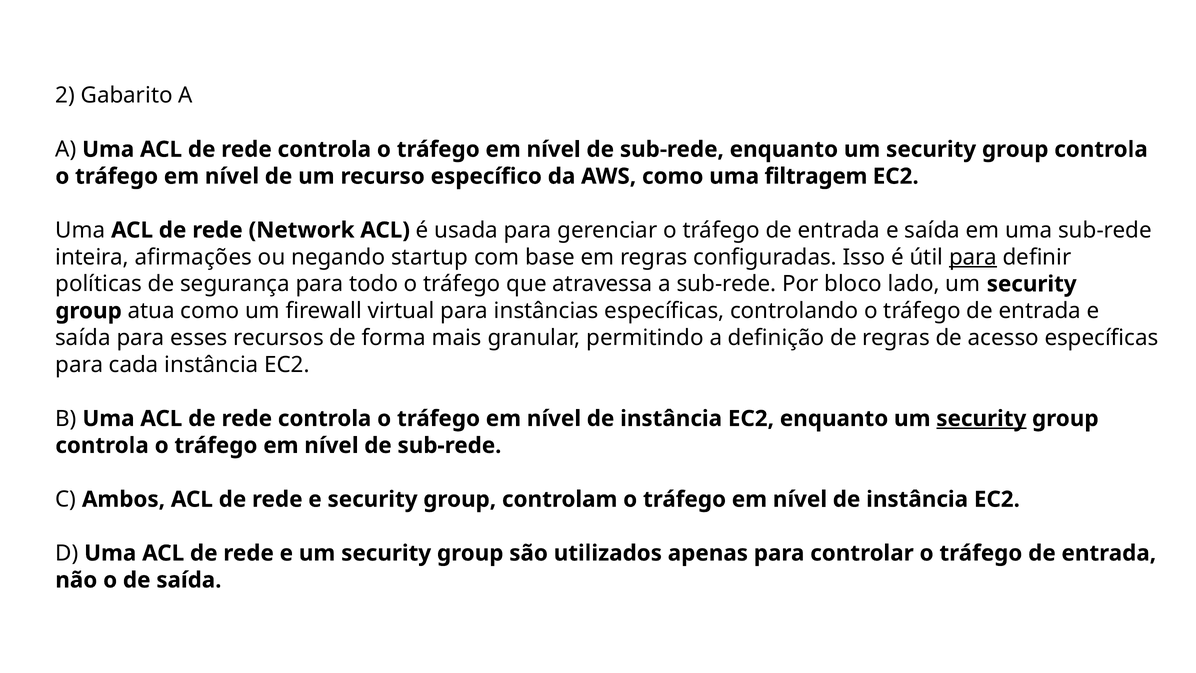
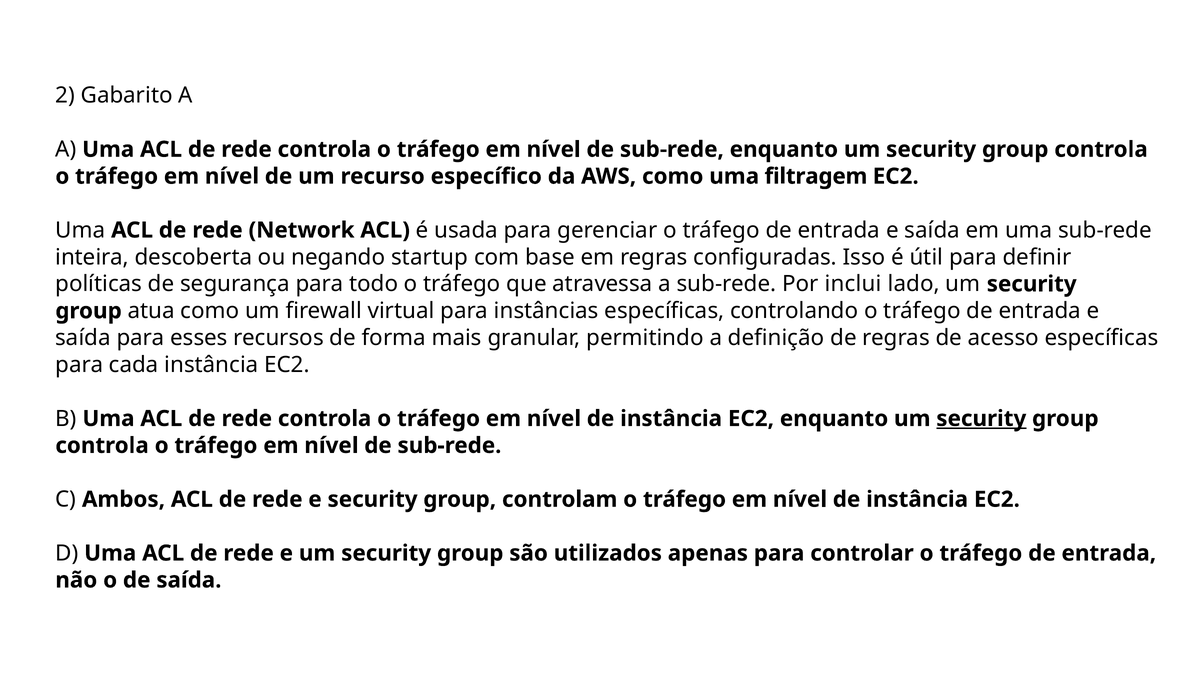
afirmações: afirmações -> descoberta
para at (973, 257) underline: present -> none
bloco: bloco -> inclui
